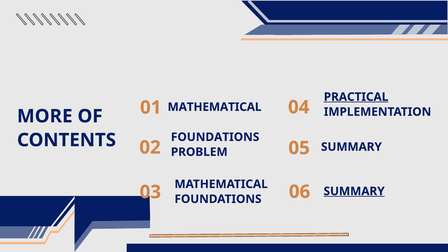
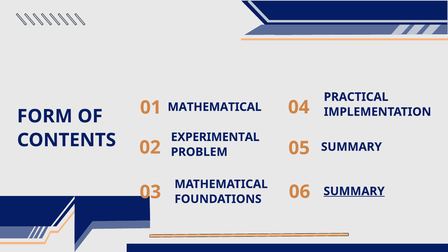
PRACTICAL underline: present -> none
MORE: MORE -> FORM
FOUNDATIONS at (215, 137): FOUNDATIONS -> EXPERIMENTAL
